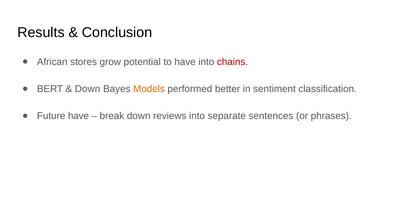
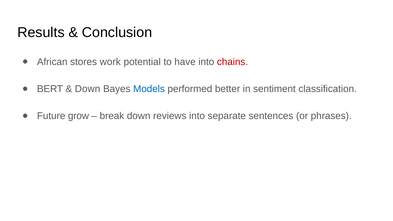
grow: grow -> work
Models colour: orange -> blue
Future have: have -> grow
